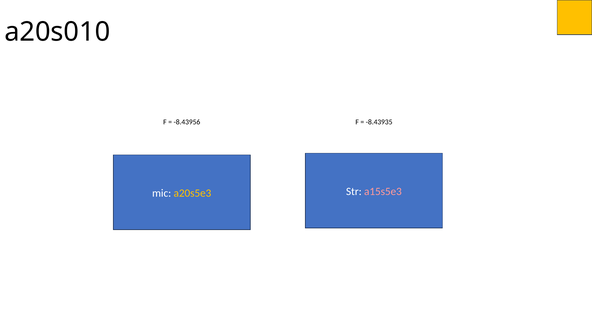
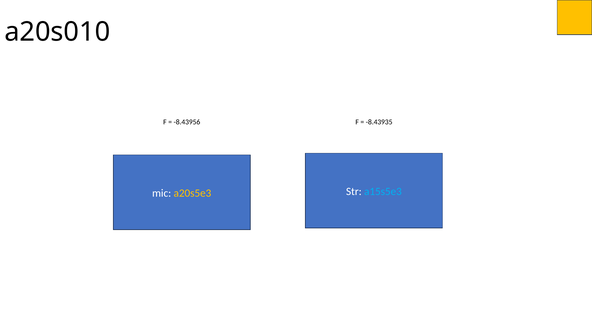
a15s5e3 colour: pink -> light blue
